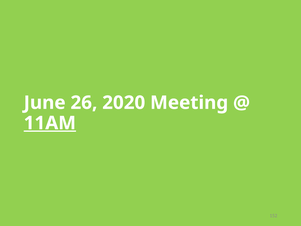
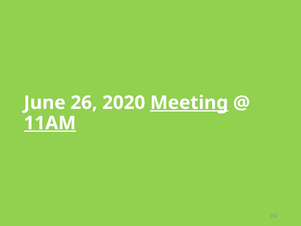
Meeting underline: none -> present
